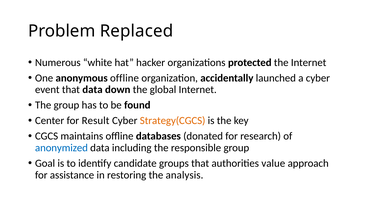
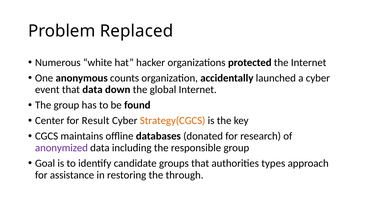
anonymous offline: offline -> counts
anonymized colour: blue -> purple
value: value -> types
analysis: analysis -> through
